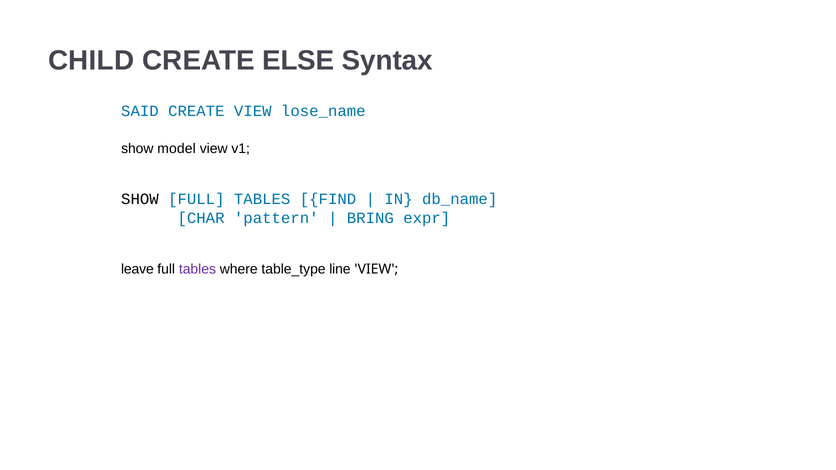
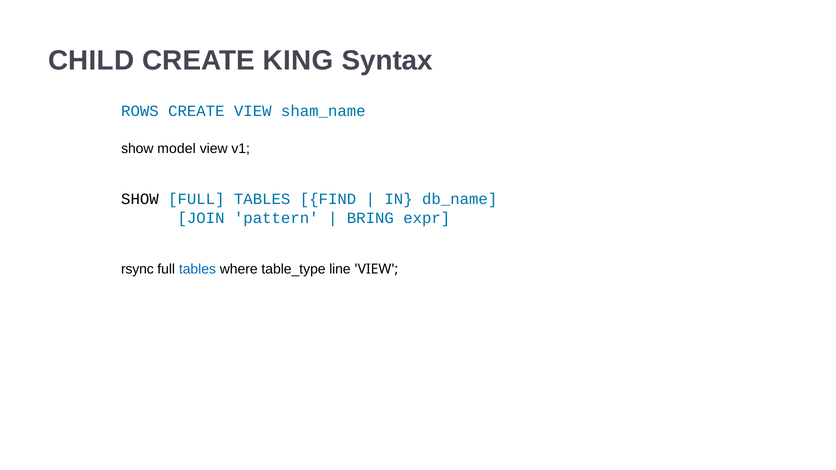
ELSE: ELSE -> KING
SAID: SAID -> ROWS
lose_name: lose_name -> sham_name
CHAR: CHAR -> JOIN
leave: leave -> rsync
tables at (197, 269) colour: purple -> blue
